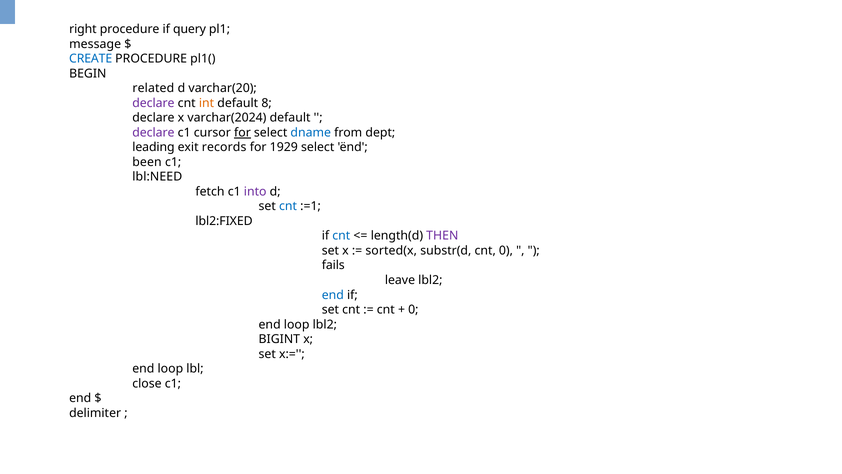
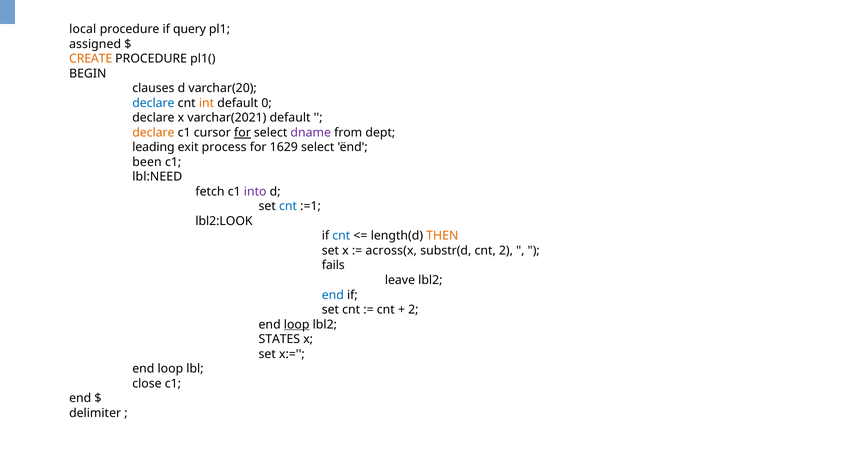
right: right -> local
message: message -> assigned
CREATE colour: blue -> orange
related: related -> clauses
declare at (153, 103) colour: purple -> blue
8: 8 -> 0
varchar(2024: varchar(2024 -> varchar(2021
declare at (153, 133) colour: purple -> orange
dname colour: blue -> purple
records: records -> process
1929: 1929 -> 1629
lbl2:FIXED: lbl2:FIXED -> lbl2:LOOK
THEN colour: purple -> orange
sorted(x: sorted(x -> across(x
cnt 0: 0 -> 2
0 at (413, 309): 0 -> 2
loop at (297, 324) underline: none -> present
BIGINT: BIGINT -> STATES
